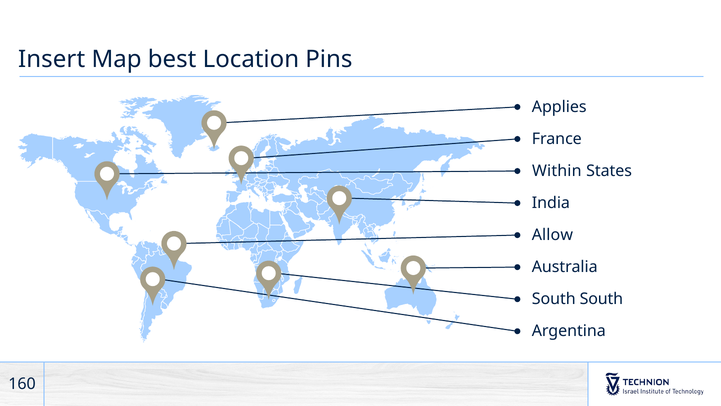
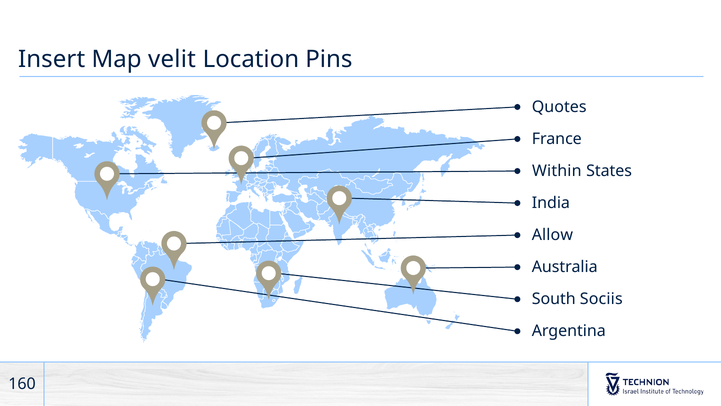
best: best -> velit
Applies: Applies -> Quotes
South South: South -> Sociis
